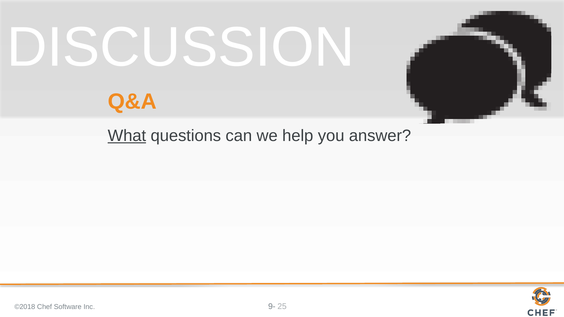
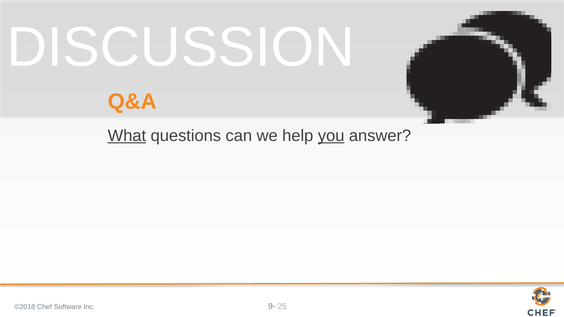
you underline: none -> present
